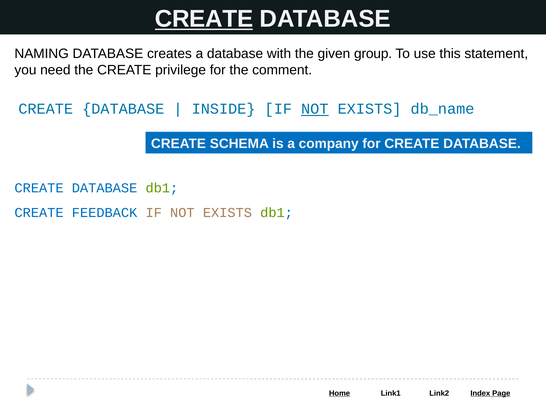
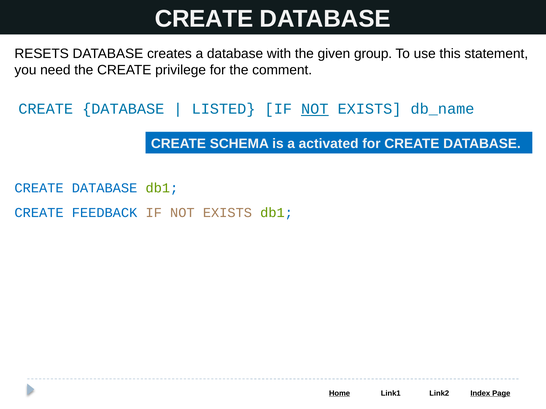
CREATE at (204, 19) underline: present -> none
NAMING: NAMING -> RESETS
INSIDE: INSIDE -> LISTED
company: company -> activated
